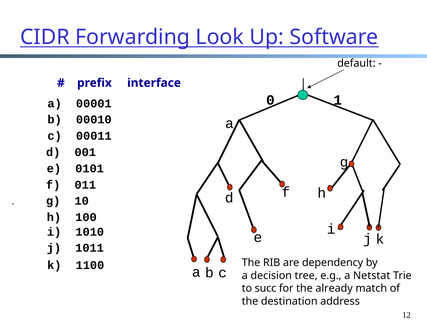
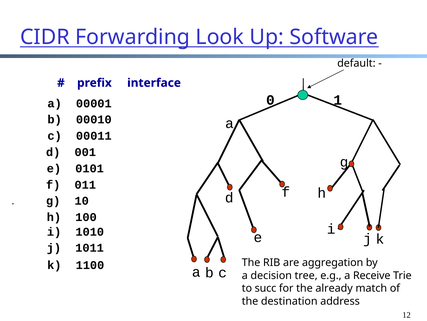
dependency: dependency -> aggregation
Netstat: Netstat -> Receive
